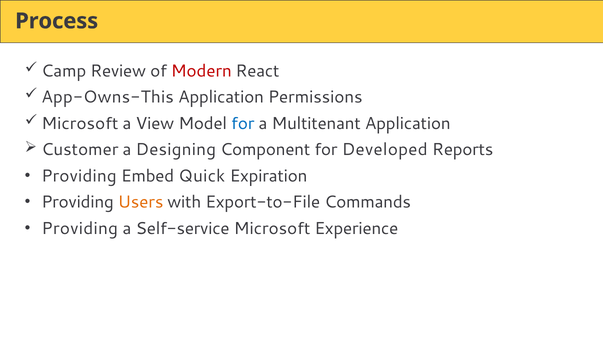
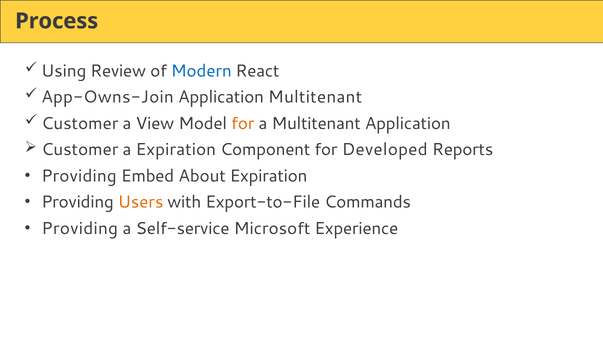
Camp: Camp -> Using
Modern colour: red -> blue
App-Owns-This: App-Owns-This -> App-Owns-Join
Application Permissions: Permissions -> Multitenant
Microsoft at (80, 124): Microsoft -> Customer
for at (243, 124) colour: blue -> orange
a Designing: Designing -> Expiration
Quick: Quick -> About
